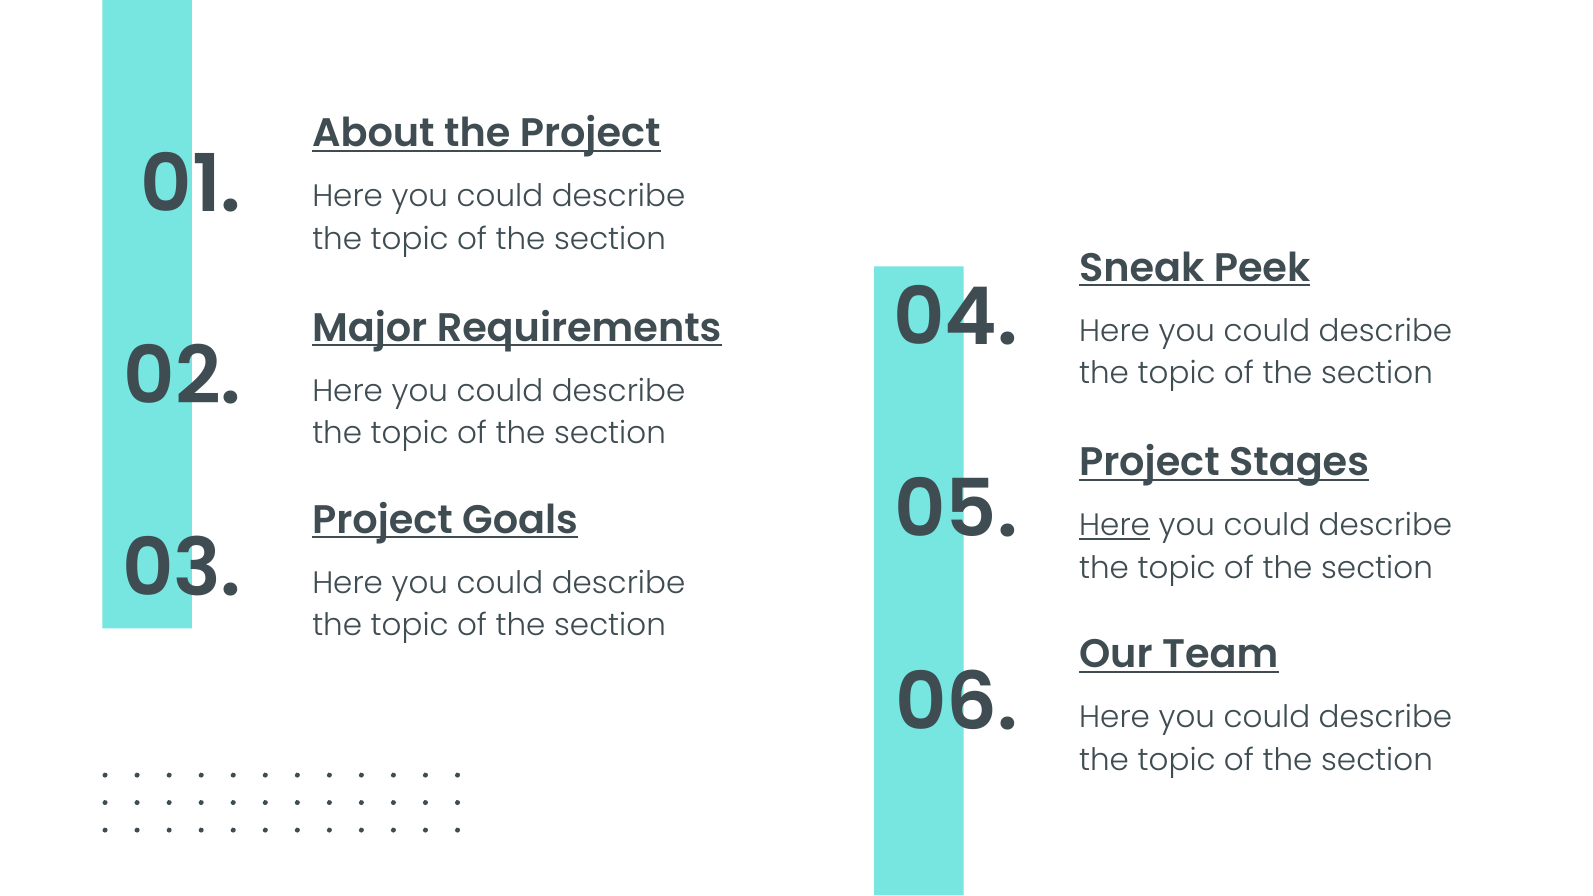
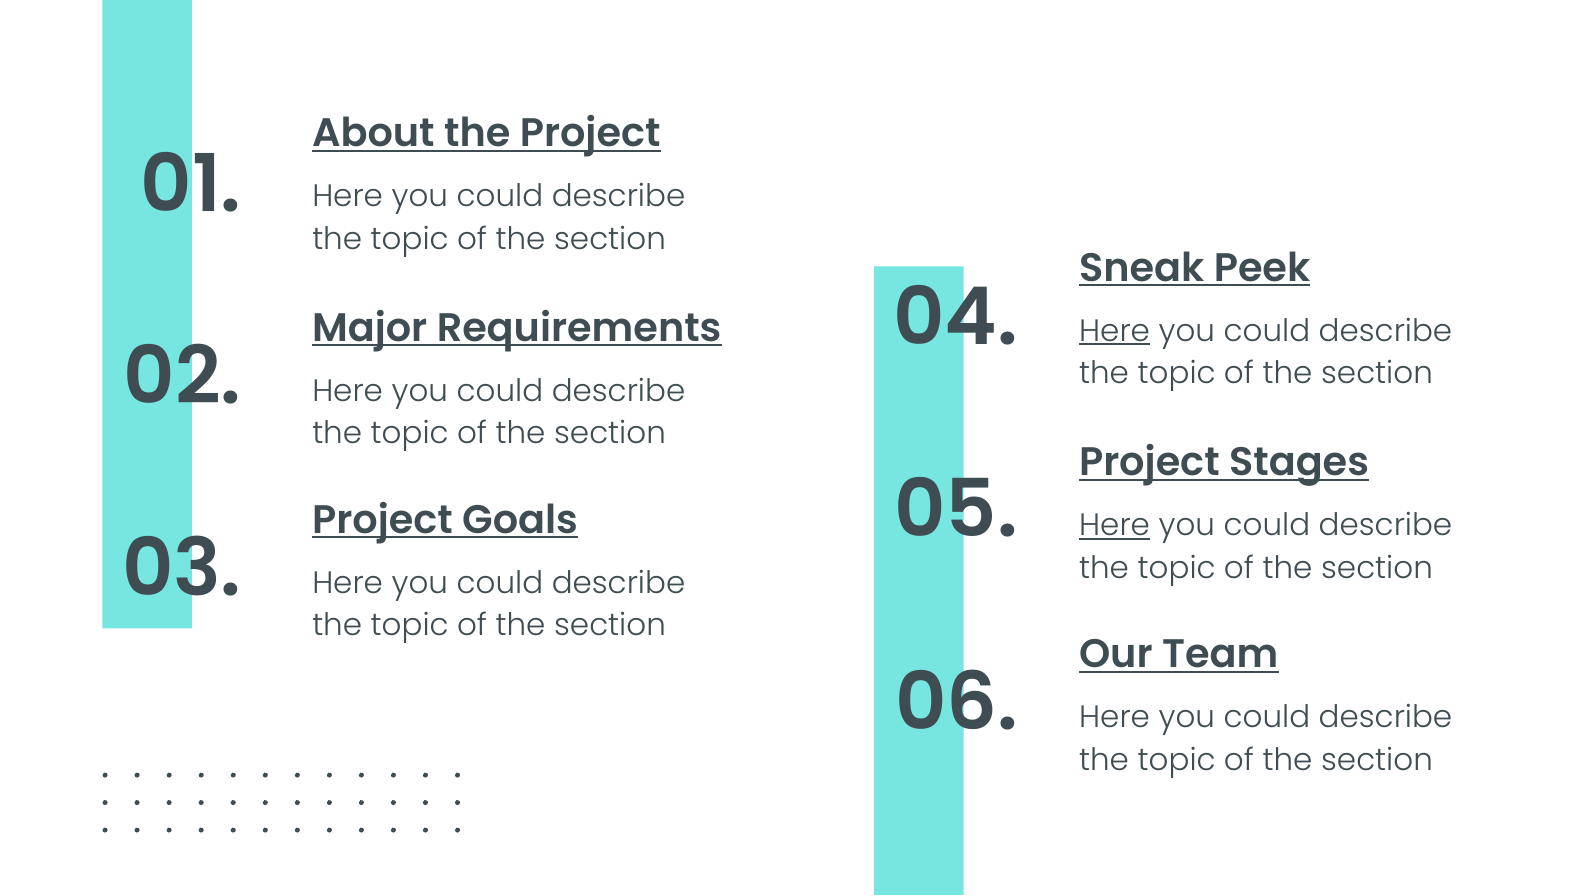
Here at (1115, 331) underline: none -> present
